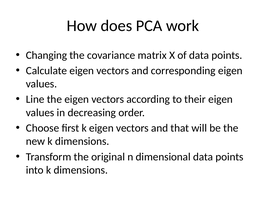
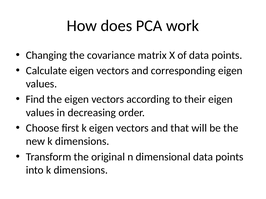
Line: Line -> Find
